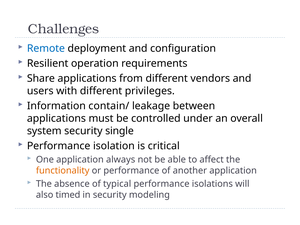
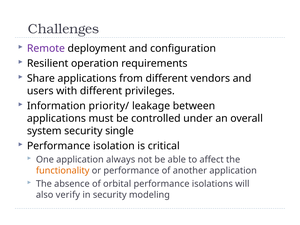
Remote colour: blue -> purple
contain/: contain/ -> priority/
typical: typical -> orbital
timed: timed -> verify
